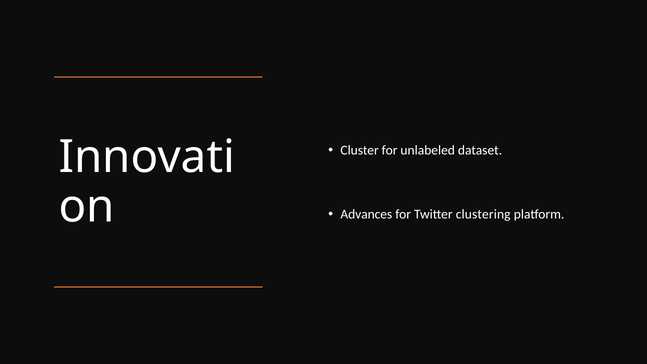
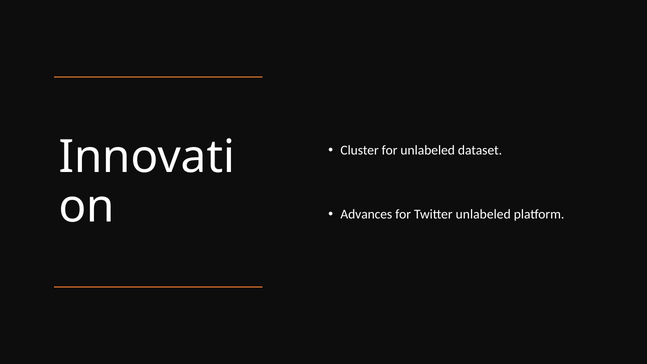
Twitter clustering: clustering -> unlabeled
